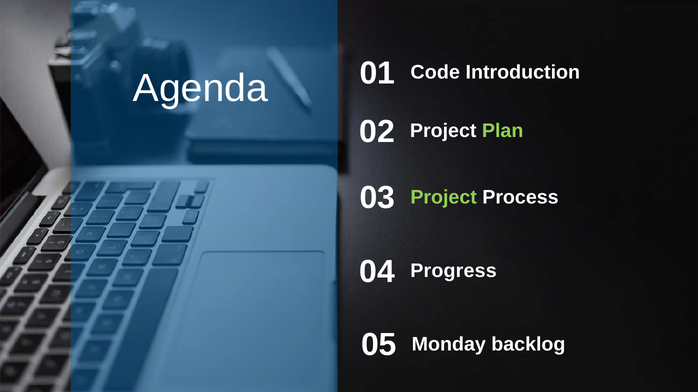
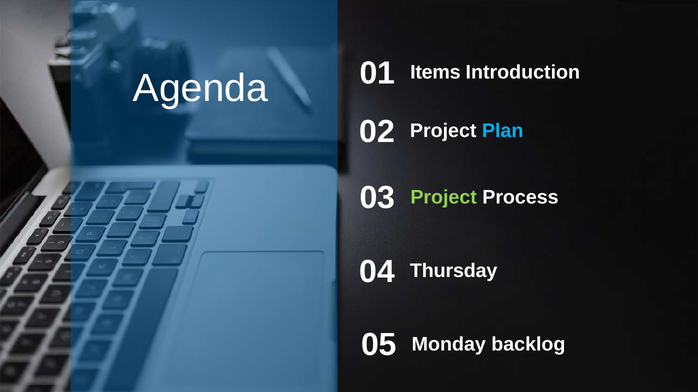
Code: Code -> Items
Plan colour: light green -> light blue
Progress: Progress -> Thursday
